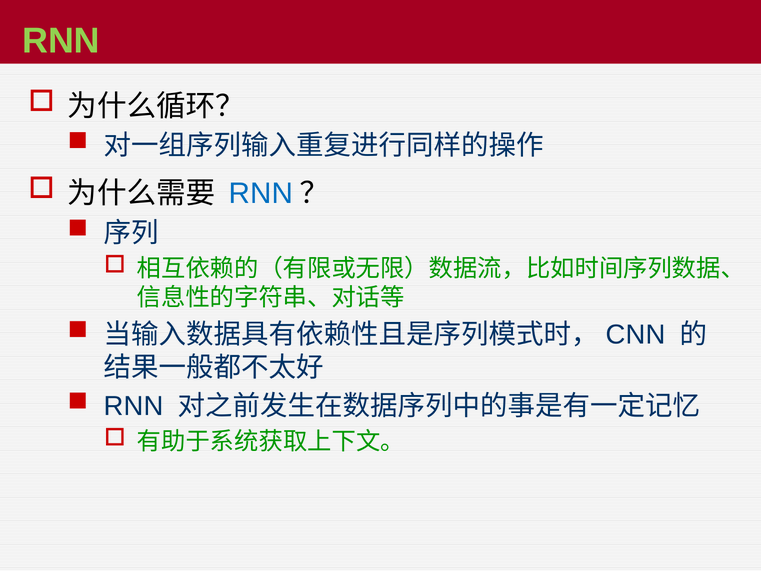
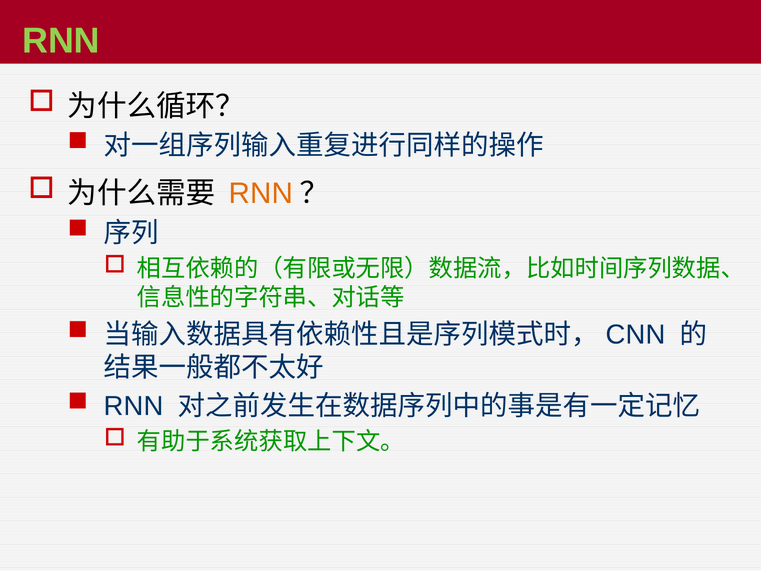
RNN at (261, 193) colour: blue -> orange
